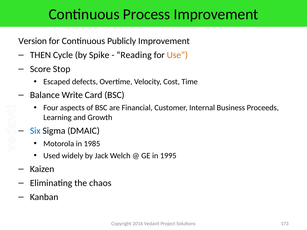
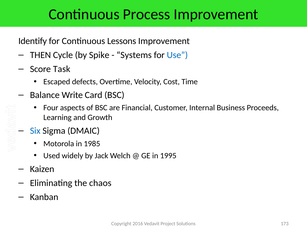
Version: Version -> Identify
Publicly: Publicly -> Lessons
Reading: Reading -> Systems
Use colour: orange -> blue
Stop: Stop -> Task
